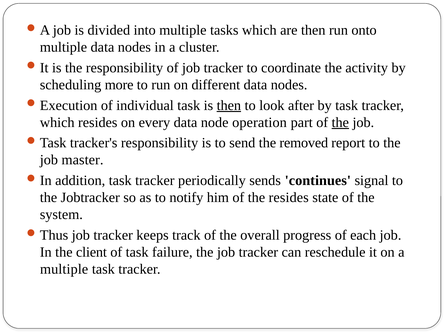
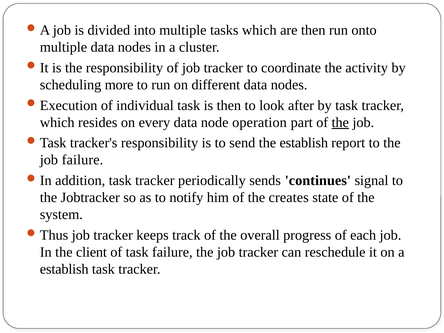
then at (229, 105) underline: present -> none
the removed: removed -> establish
job master: master -> failure
the resides: resides -> creates
multiple at (64, 269): multiple -> establish
